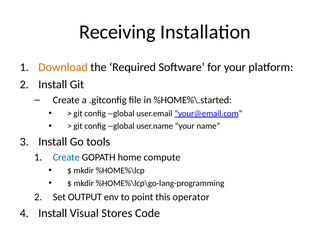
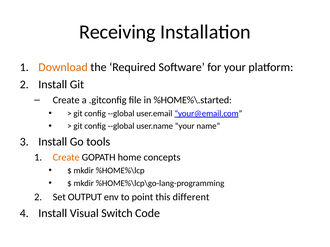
Create at (66, 158) colour: blue -> orange
compute: compute -> concepts
operator: operator -> different
Stores: Stores -> Switch
